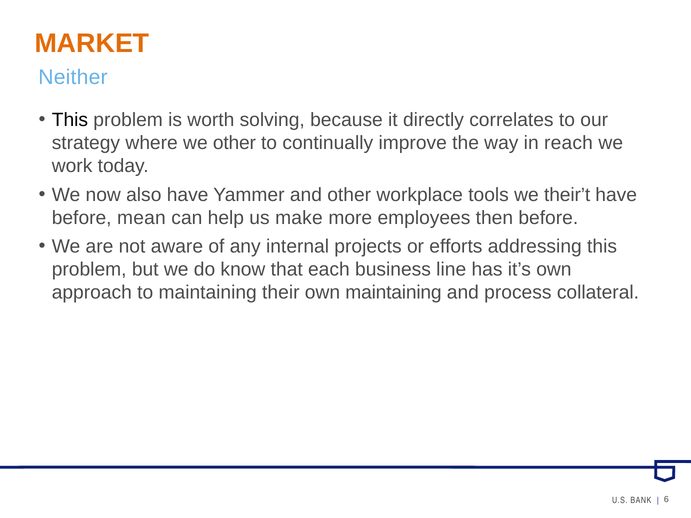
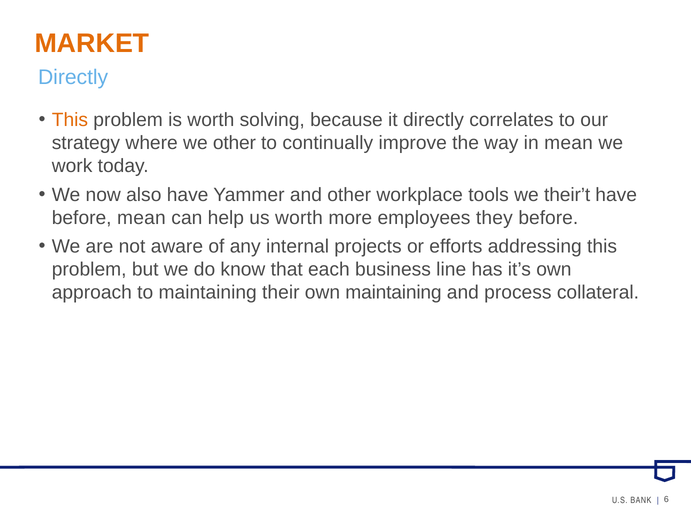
Neither at (73, 77): Neither -> Directly
This at (70, 120) colour: black -> orange
in reach: reach -> mean
us make: make -> worth
then: then -> they
